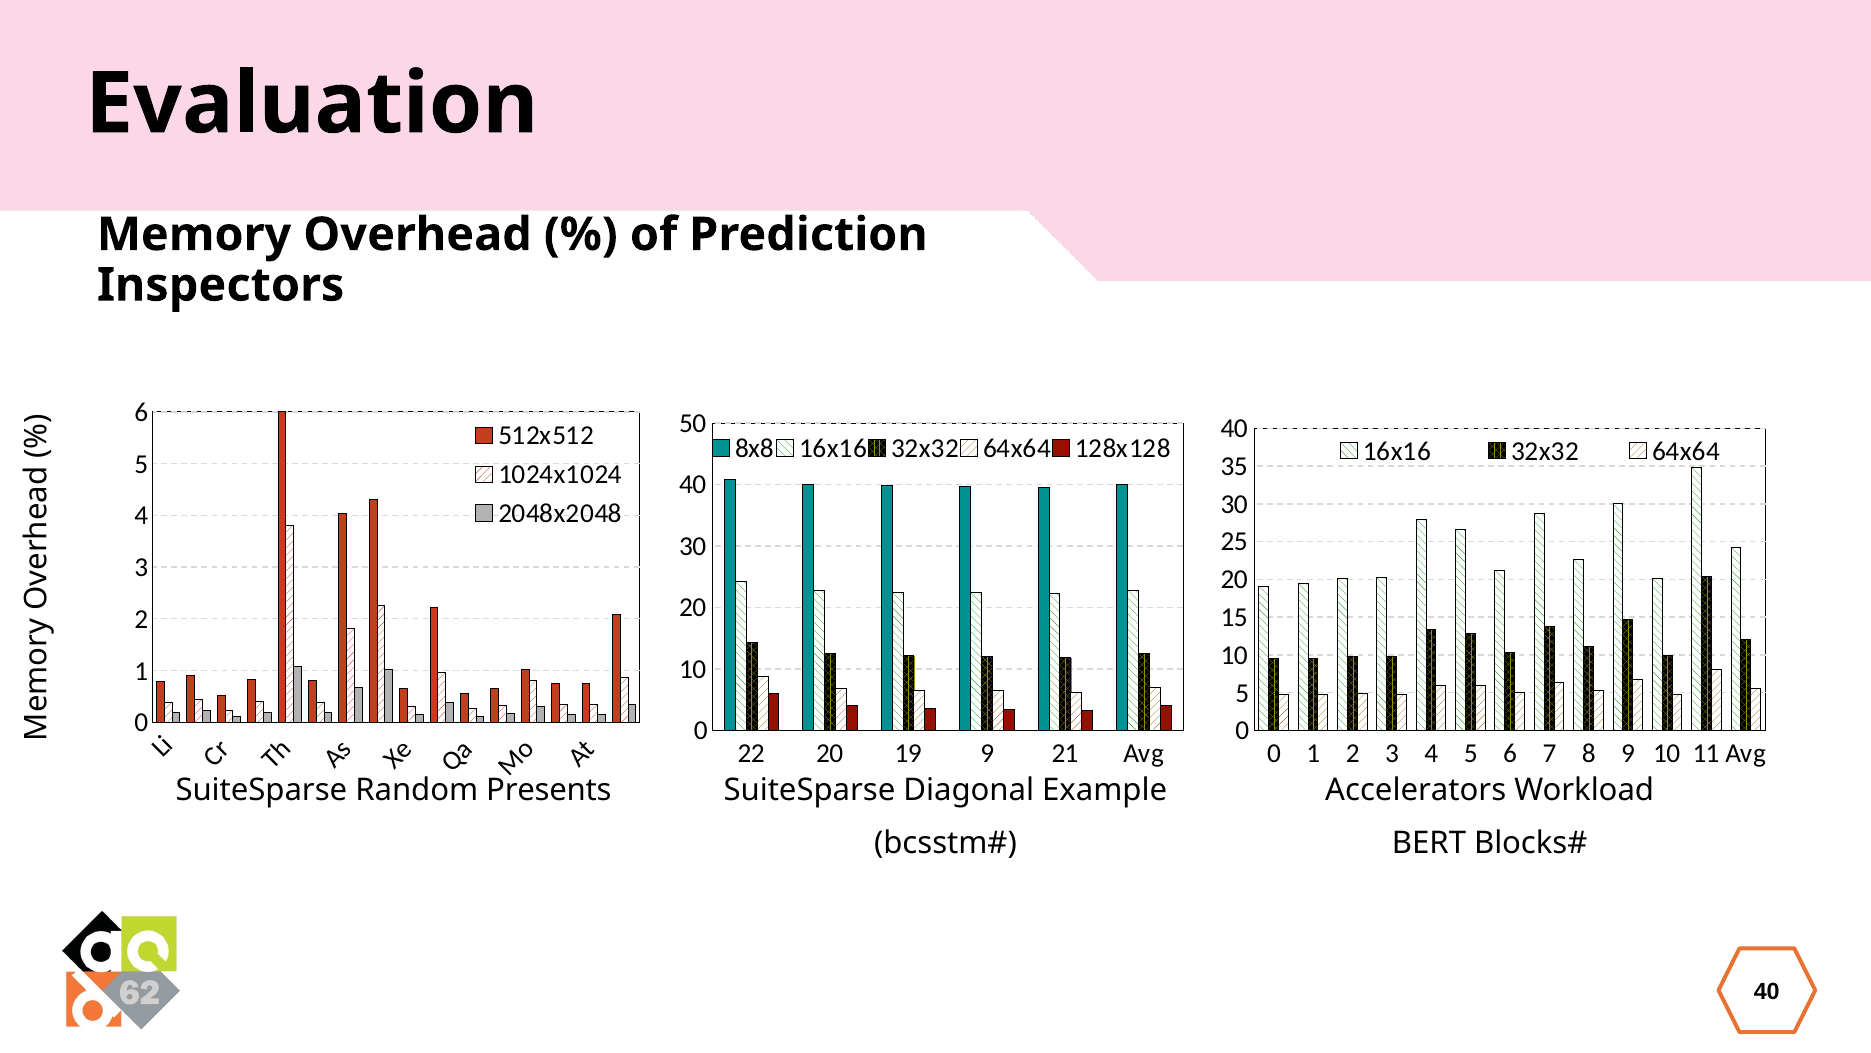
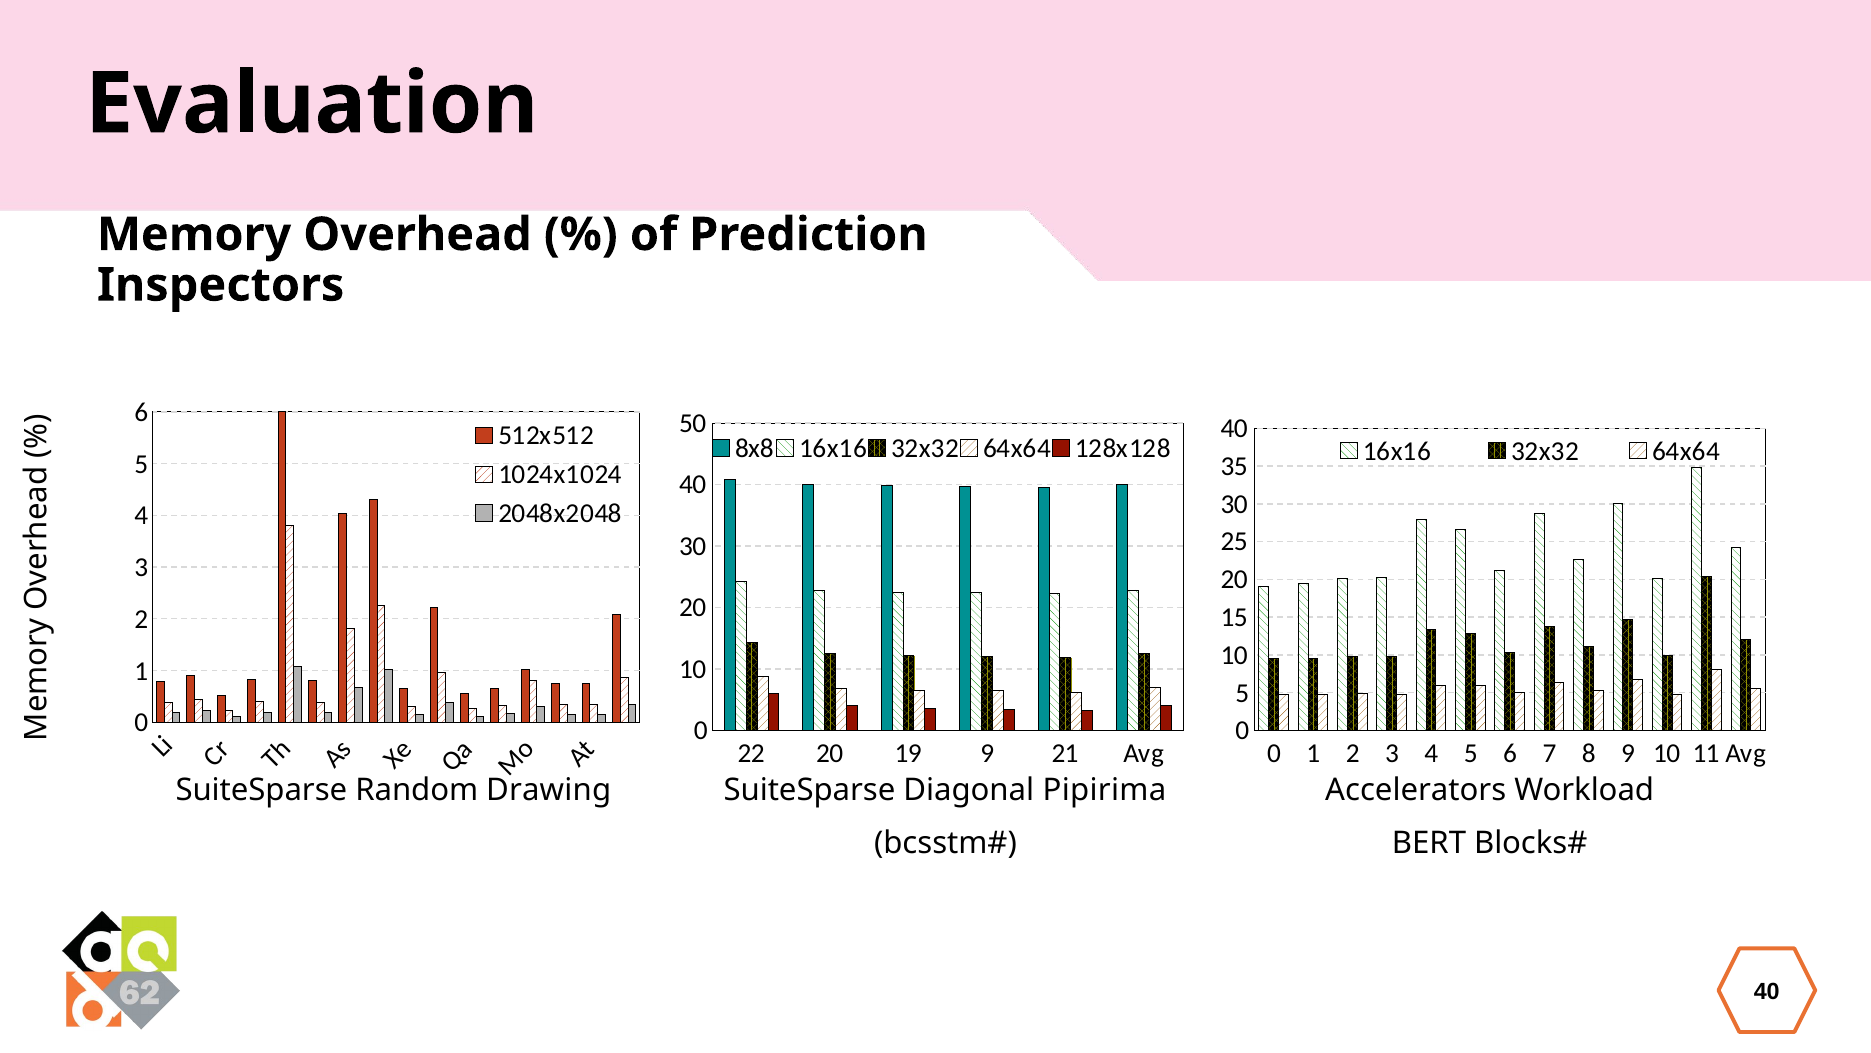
Presents: Presents -> Drawing
Example: Example -> Pipirima
